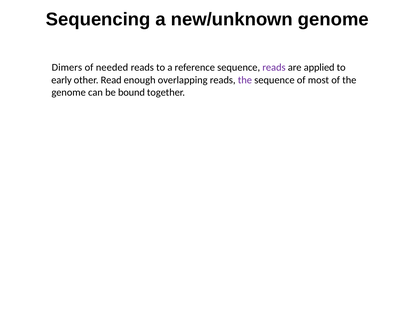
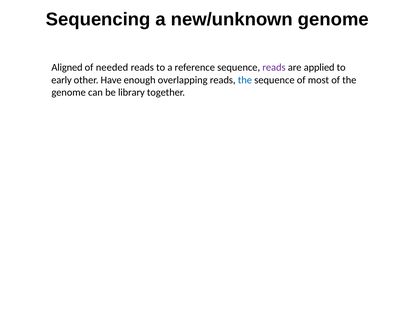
Dimers: Dimers -> Aligned
Read: Read -> Have
the at (245, 80) colour: purple -> blue
bound: bound -> library
